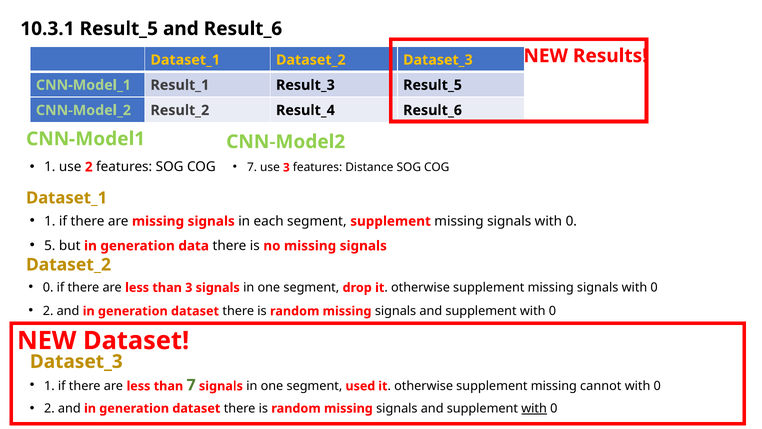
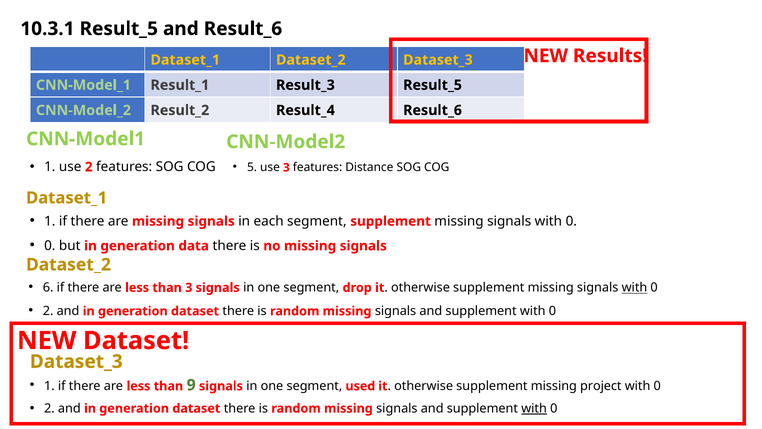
7 at (252, 167): 7 -> 5
5 at (50, 246): 5 -> 0
0 at (48, 287): 0 -> 6
with at (634, 287) underline: none -> present
than 7: 7 -> 9
cannot: cannot -> project
